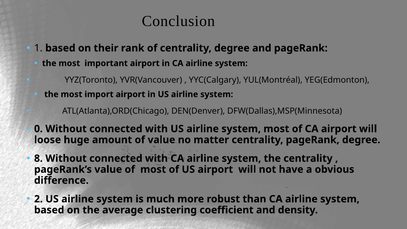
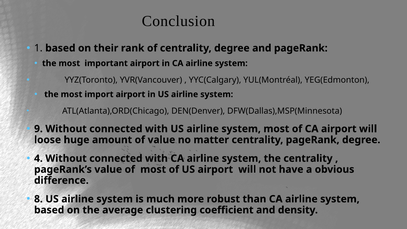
0: 0 -> 9
8: 8 -> 4
2: 2 -> 8
